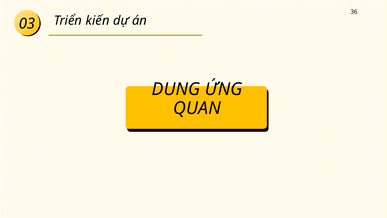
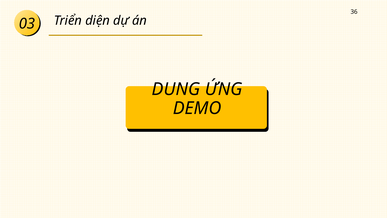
kiến: kiến -> diện
QUAN: QUAN -> DEMO
